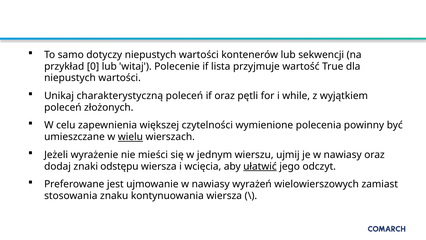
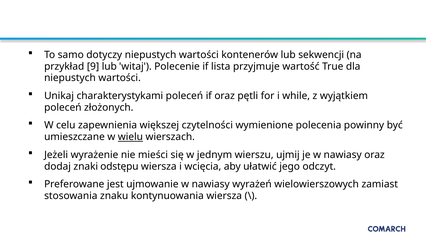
0: 0 -> 9
charakterystyczną: charakterystyczną -> charakterystykami
ułatwić underline: present -> none
